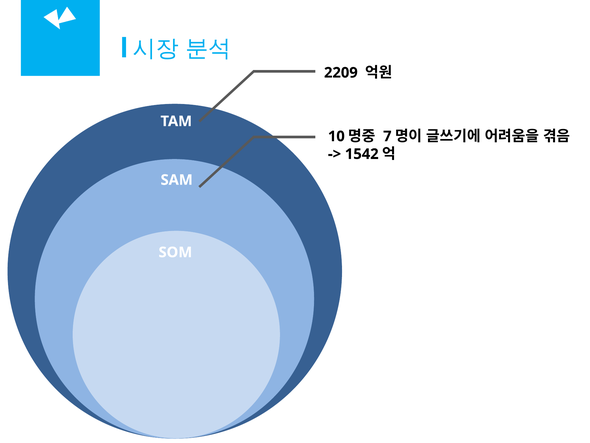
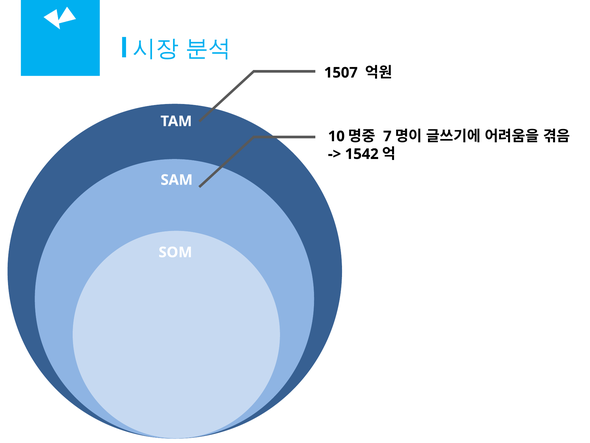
2209: 2209 -> 1507
